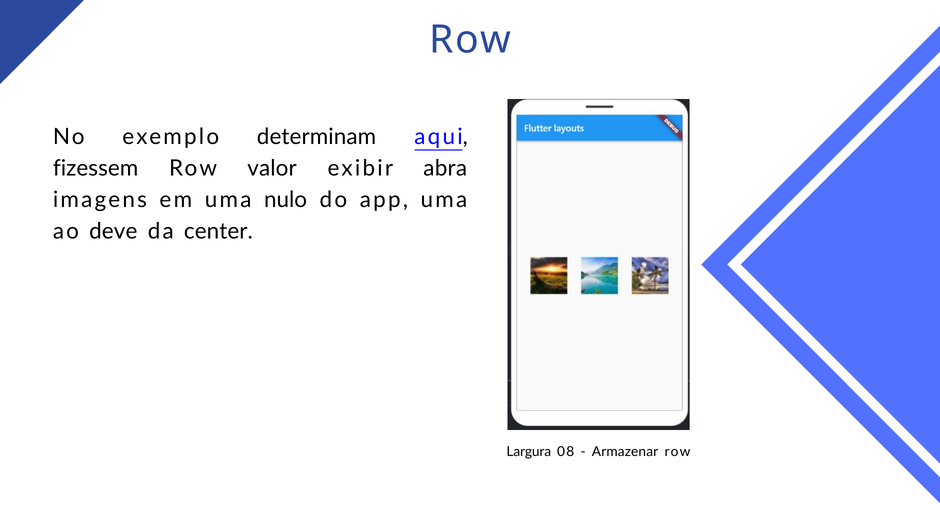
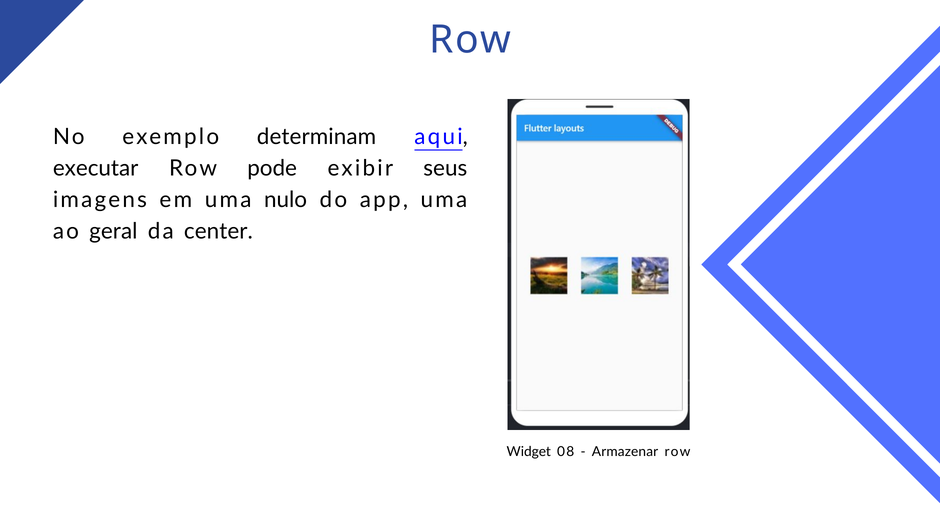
fizessem: fizessem -> executar
valor: valor -> pode
abra: abra -> seus
deve: deve -> geral
Largura: Largura -> Widget
